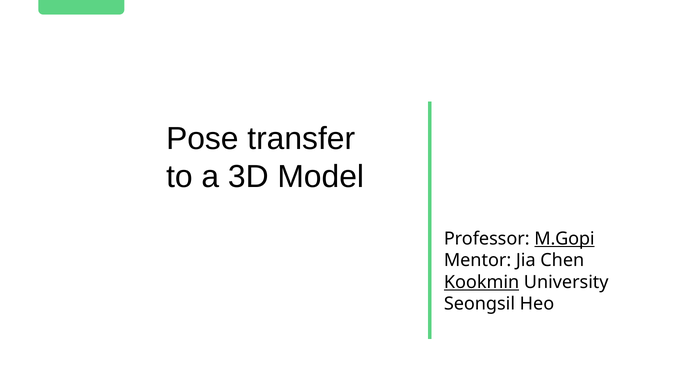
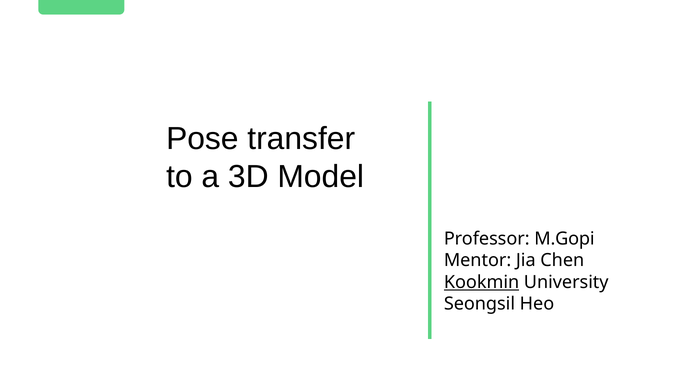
M.Gopi underline: present -> none
